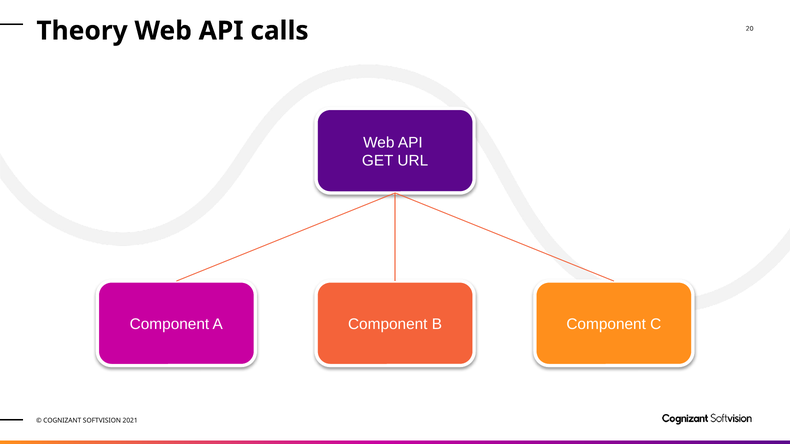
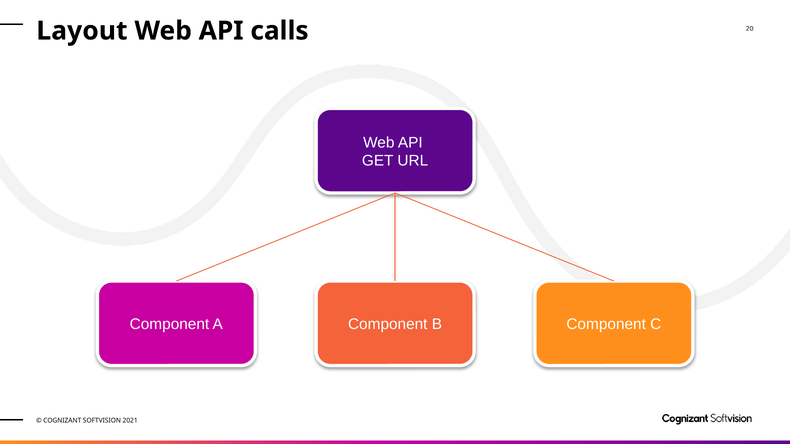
Theory: Theory -> Layout
